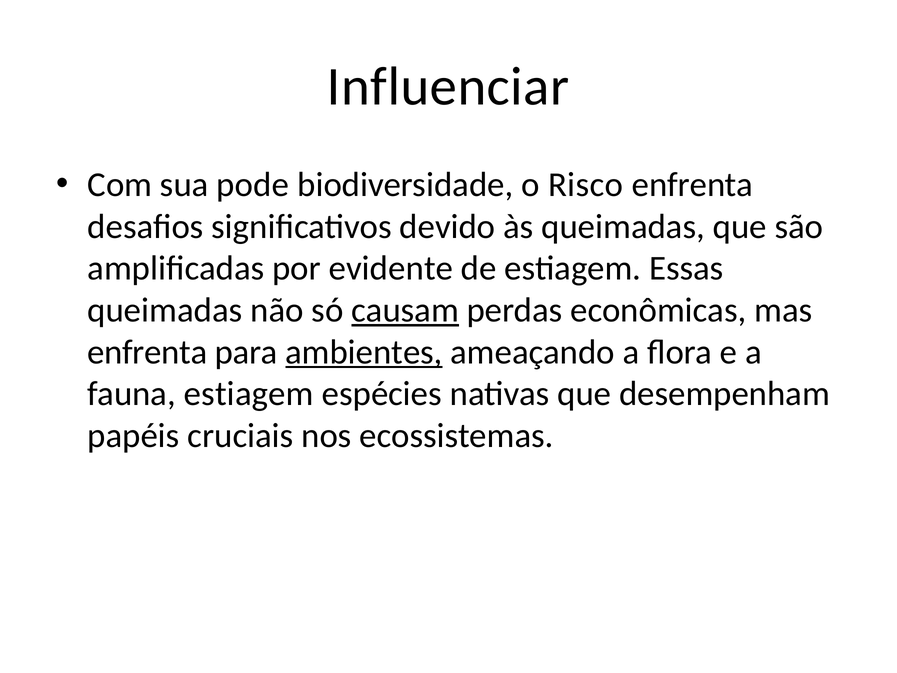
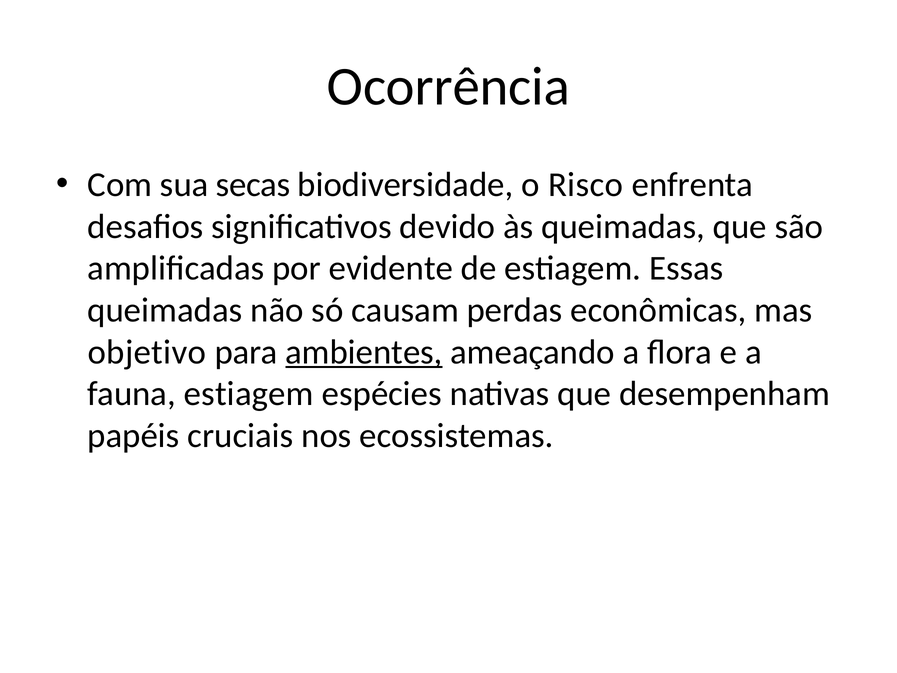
Influenciar: Influenciar -> Ocorrência
pode: pode -> secas
causam underline: present -> none
enfrenta at (147, 352): enfrenta -> objetivo
